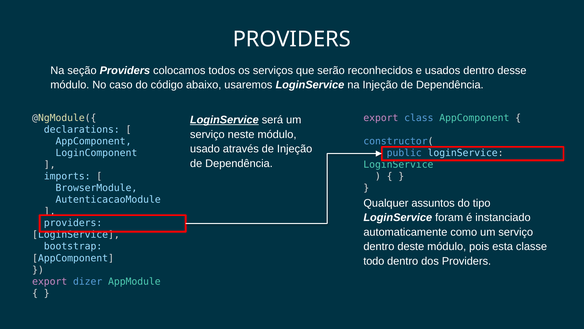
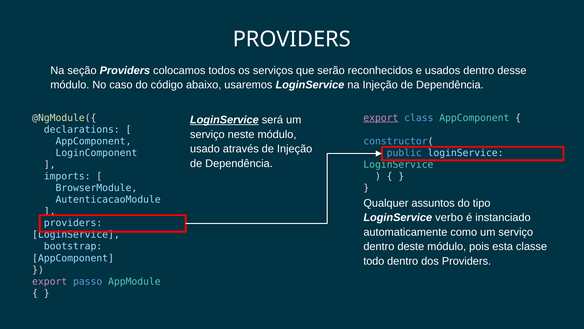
export at (381, 118) underline: none -> present
foram: foram -> verbo
dizer: dizer -> passo
